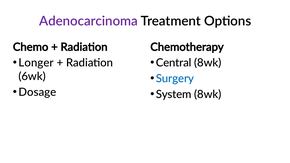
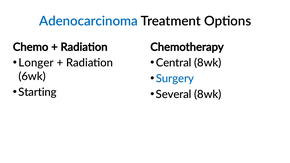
Adenocarcinoma colour: purple -> blue
Dosage: Dosage -> Starting
System: System -> Several
